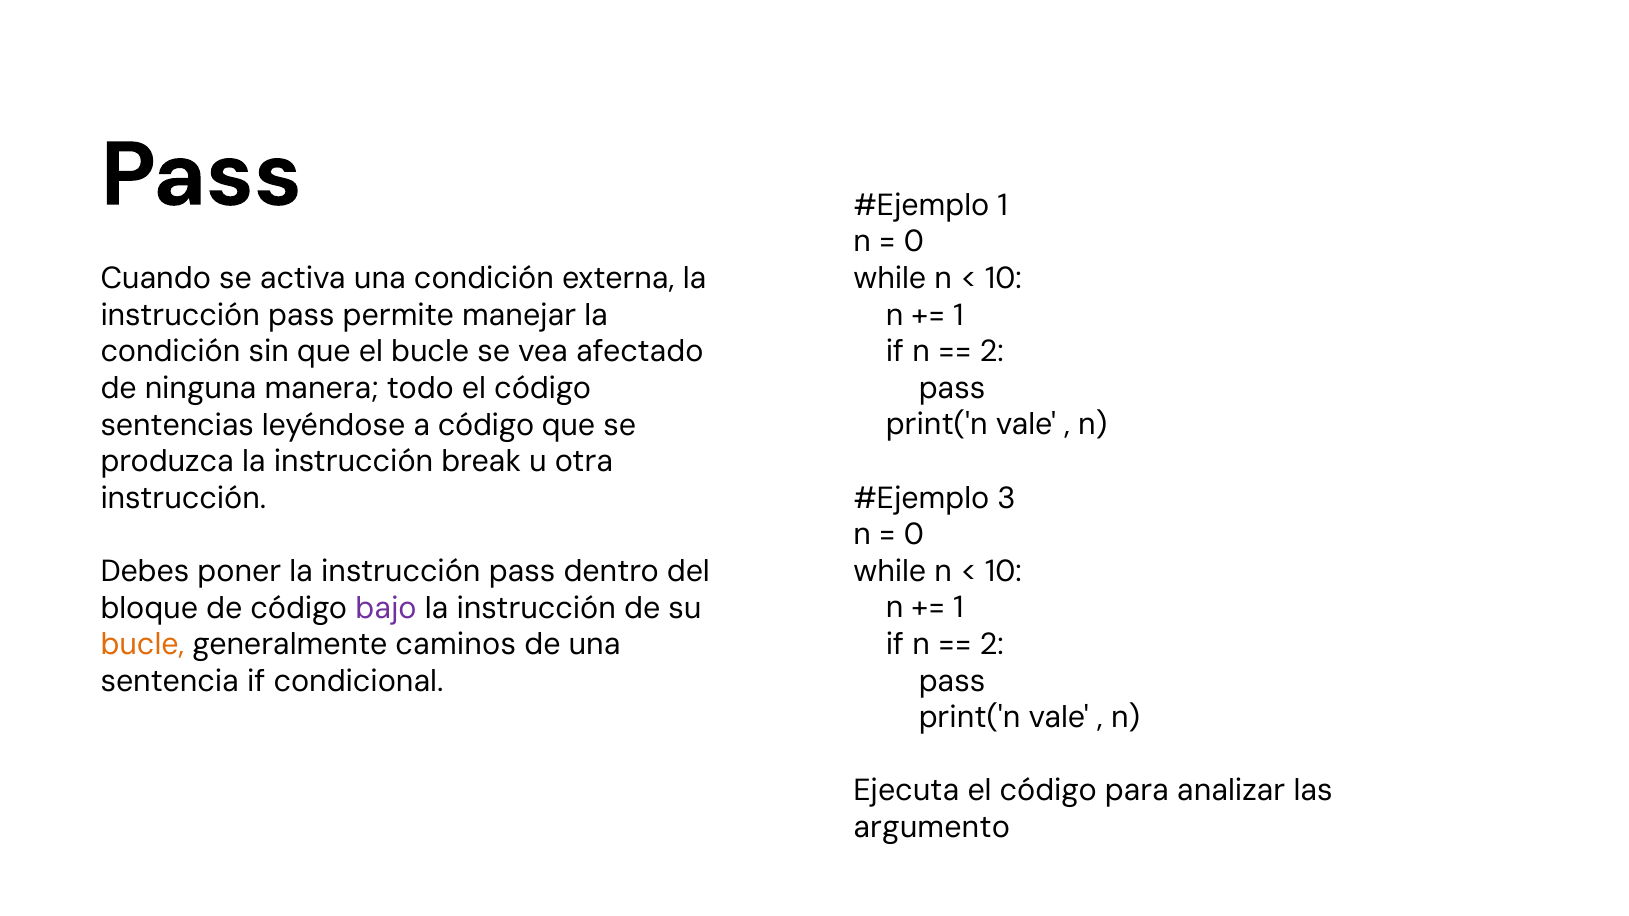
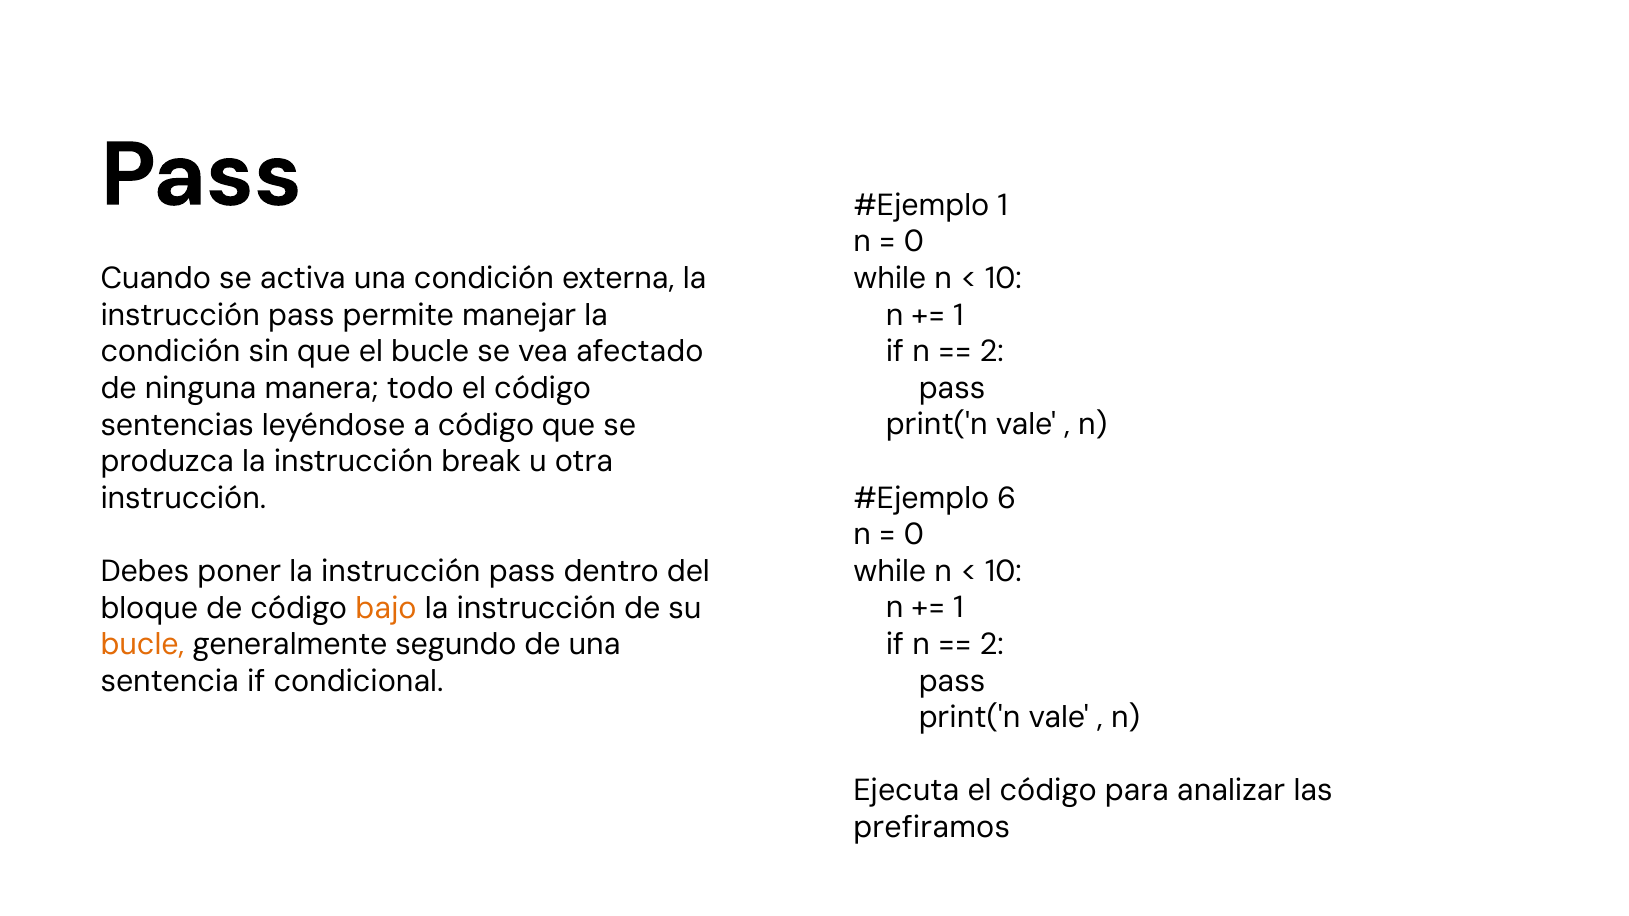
3: 3 -> 6
bajo colour: purple -> orange
caminos: caminos -> segundo
argumento: argumento -> prefiramos
